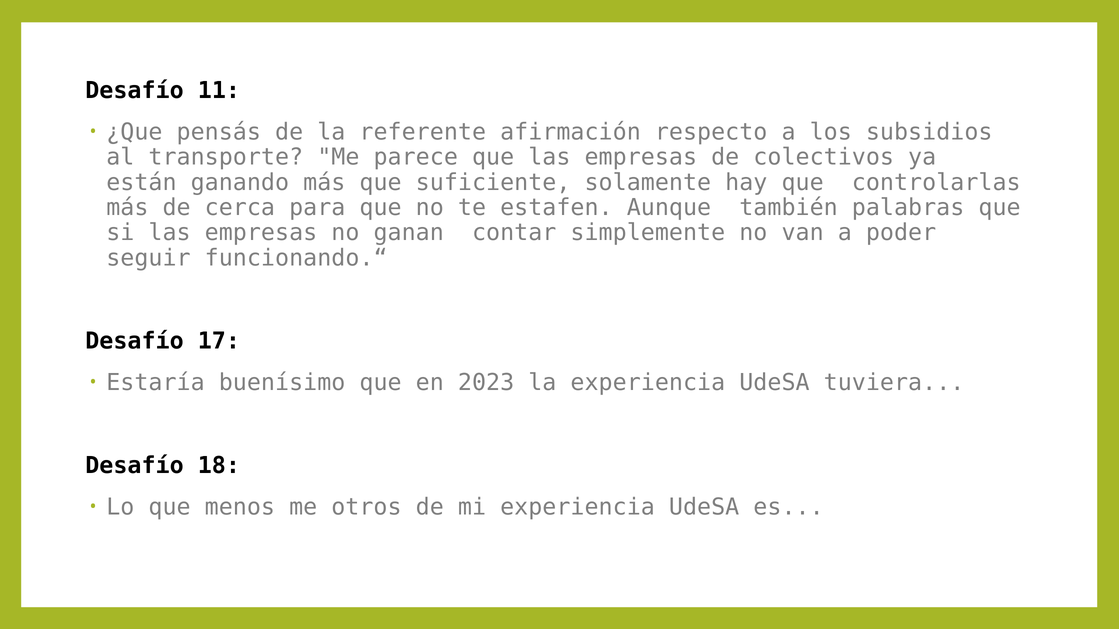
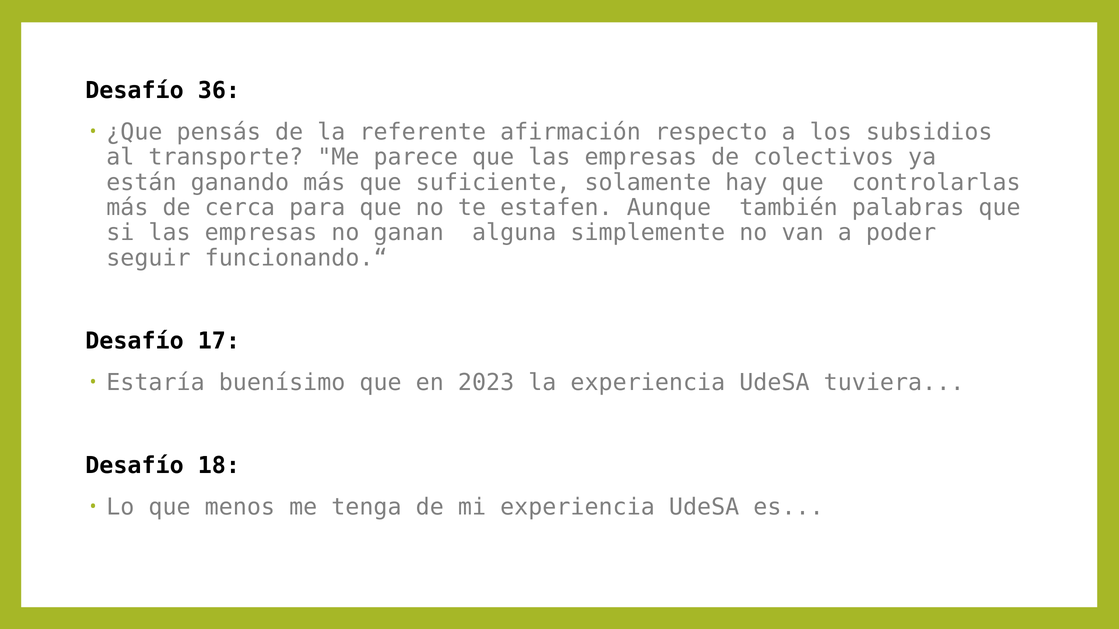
11: 11 -> 36
contar: contar -> alguna
otros: otros -> tenga
